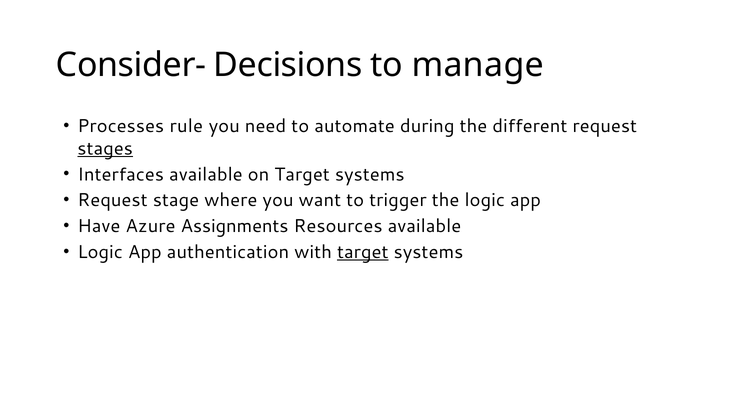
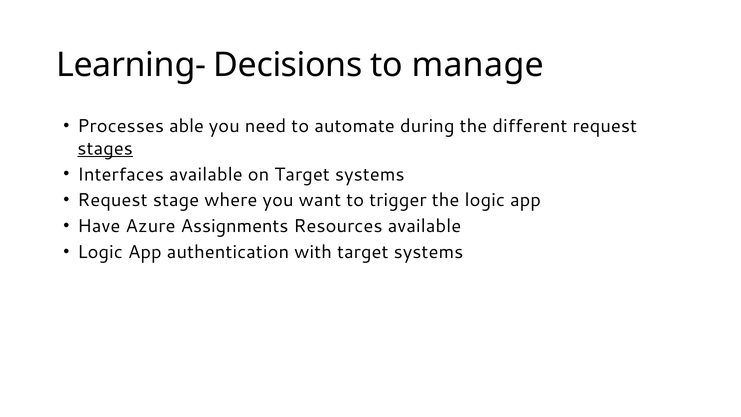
Consider-: Consider- -> Learning-
rule: rule -> able
target at (363, 252) underline: present -> none
